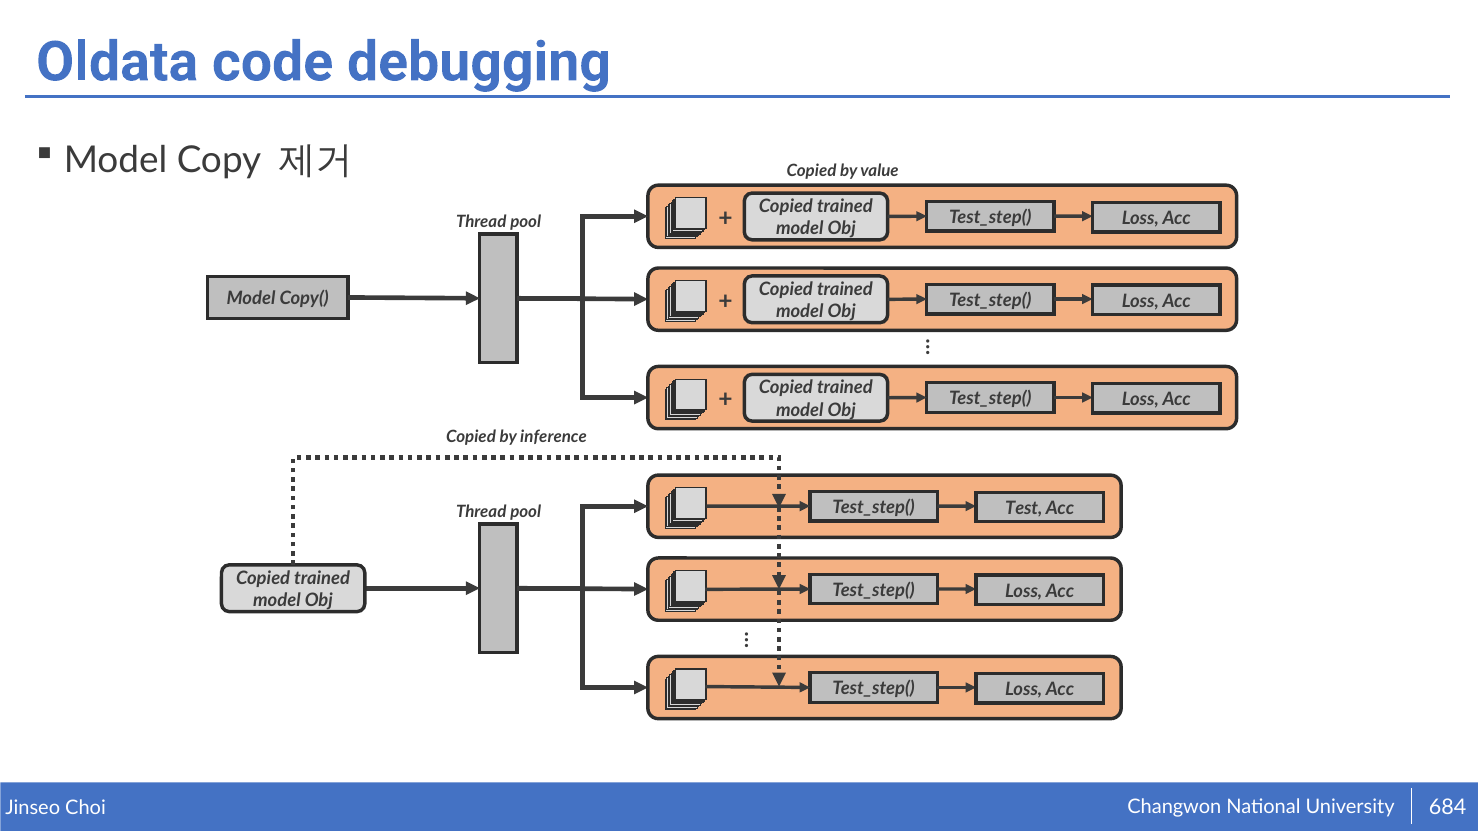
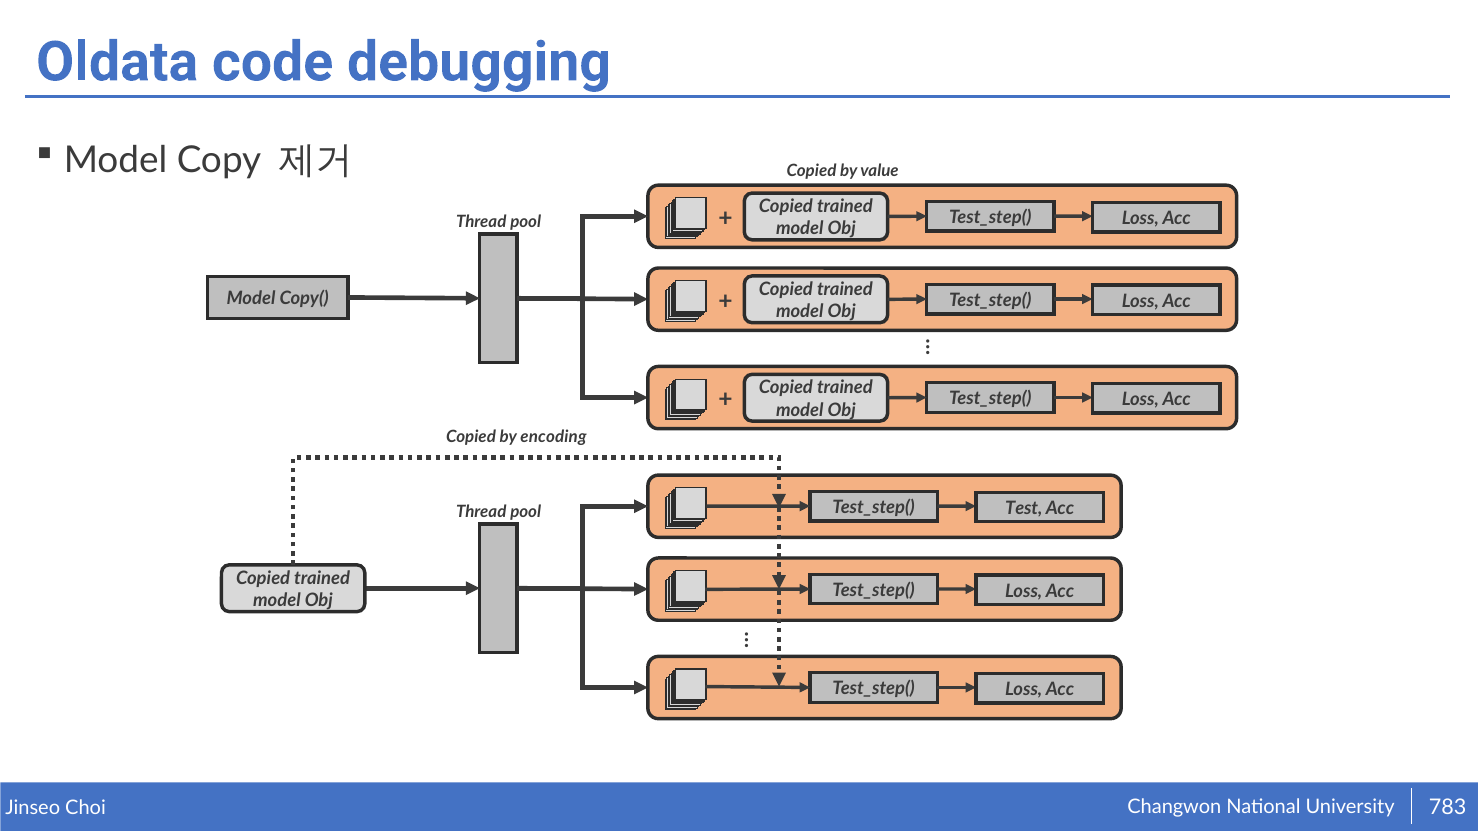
inference: inference -> encoding
684: 684 -> 783
